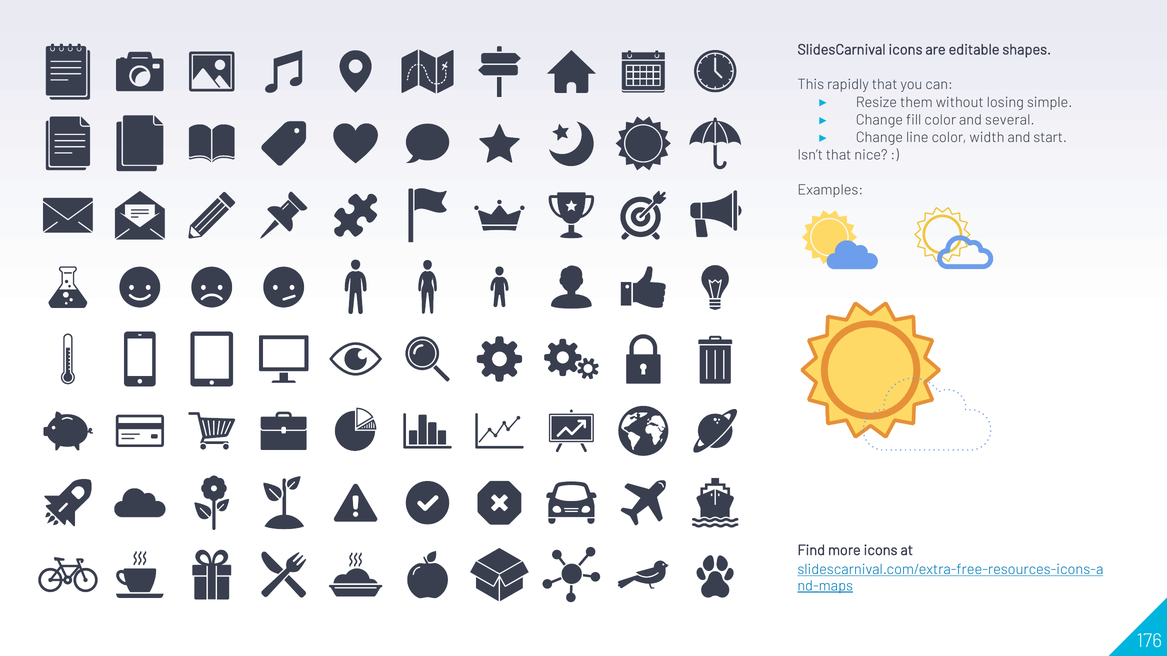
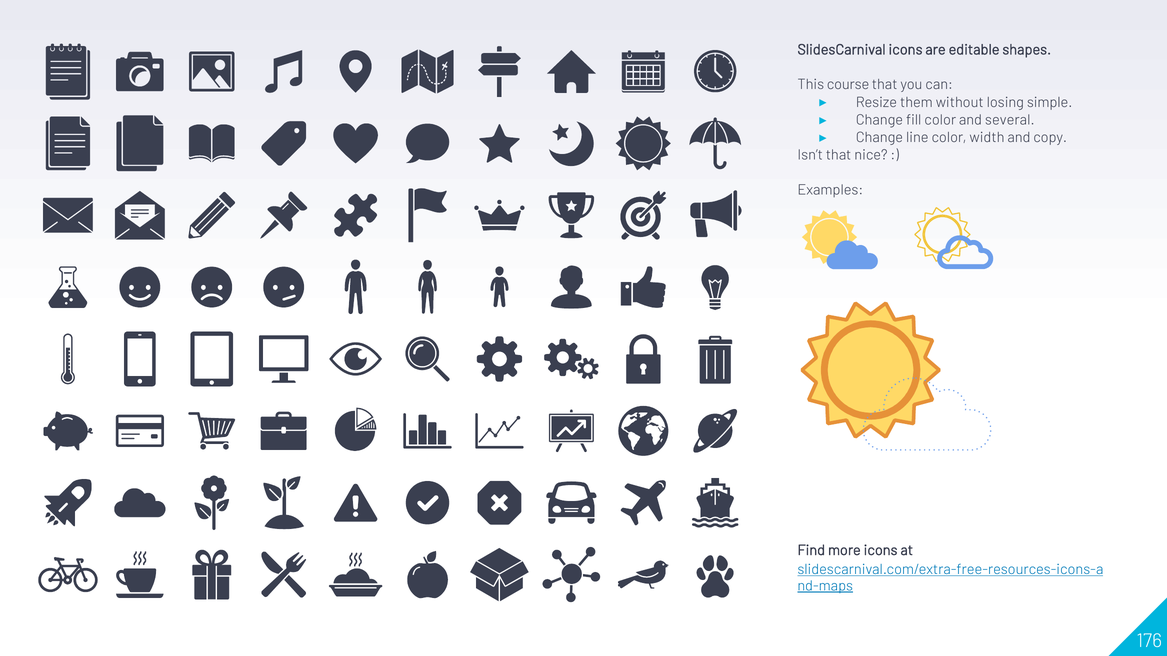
rapidly: rapidly -> course
start: start -> copy
